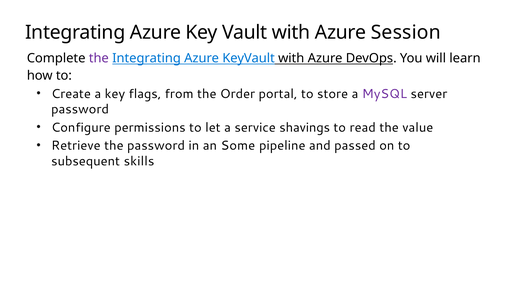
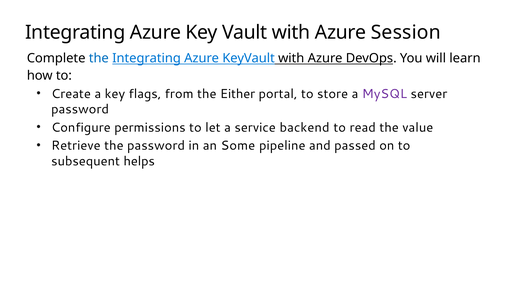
the at (99, 58) colour: purple -> blue
Order: Order -> Either
shavings: shavings -> backend
skills: skills -> helps
